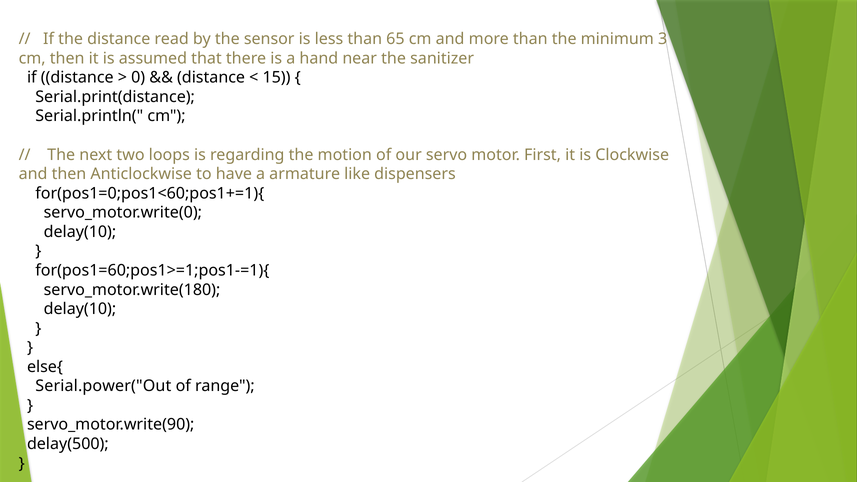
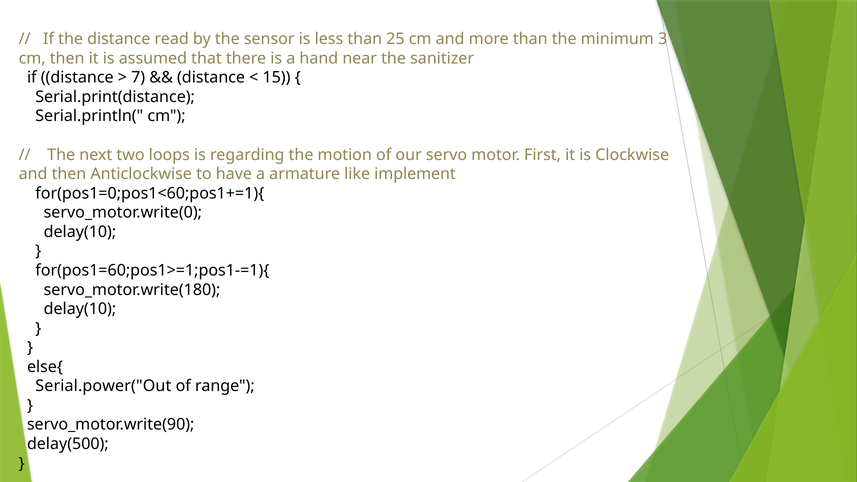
65: 65 -> 25
0: 0 -> 7
dispensers: dispensers -> implement
